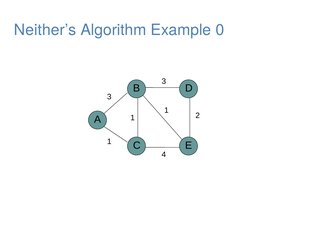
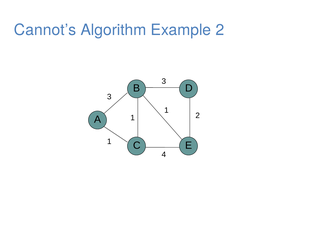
Neither’s: Neither’s -> Cannot’s
Example 0: 0 -> 2
